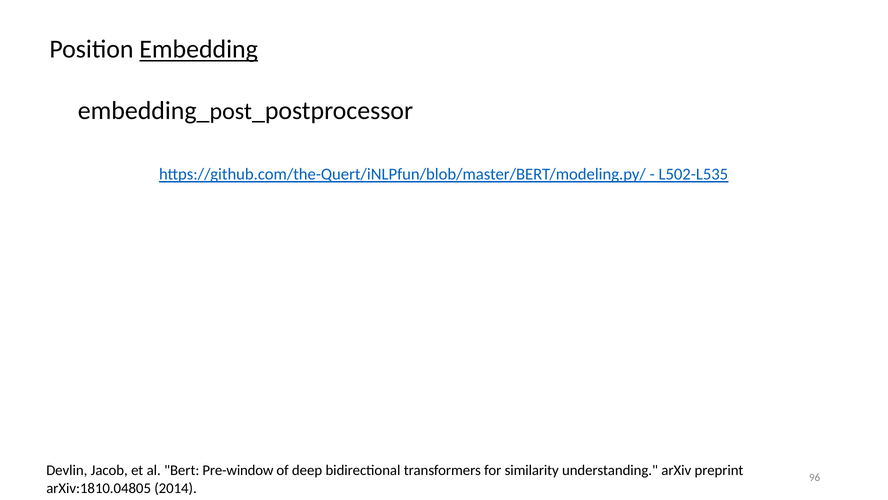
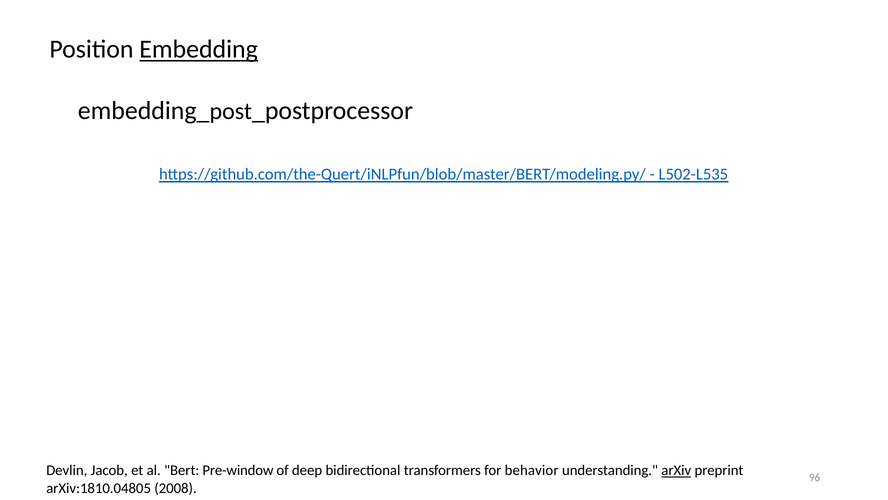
similarity: similarity -> behavior
arXiv underline: none -> present
2014: 2014 -> 2008
